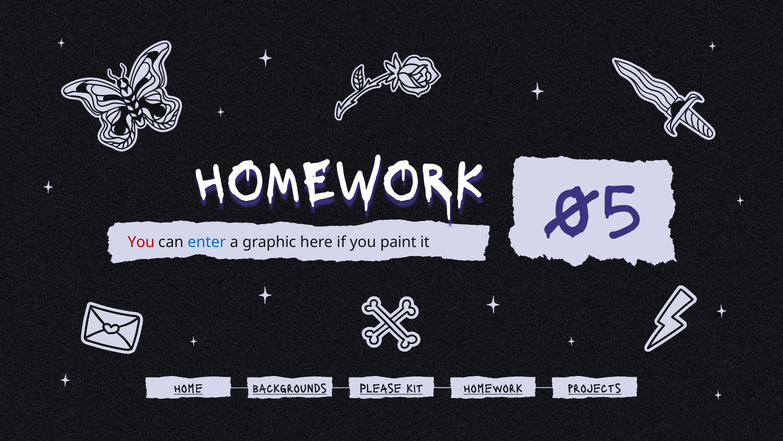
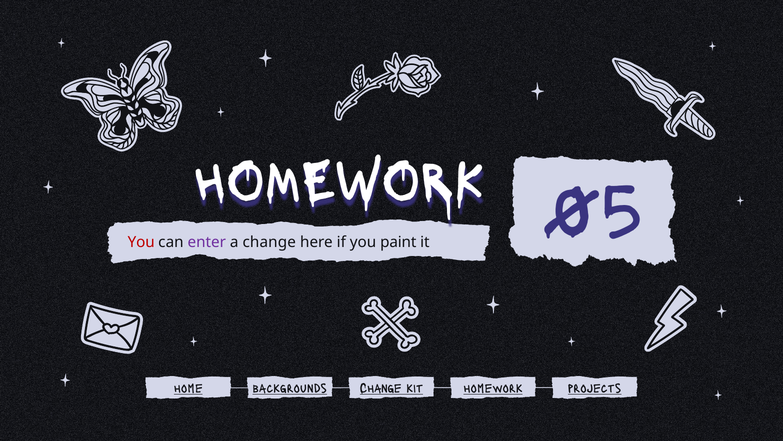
enter colour: blue -> purple
a graphic: graphic -> change
backgrounds Please: Please -> Change
